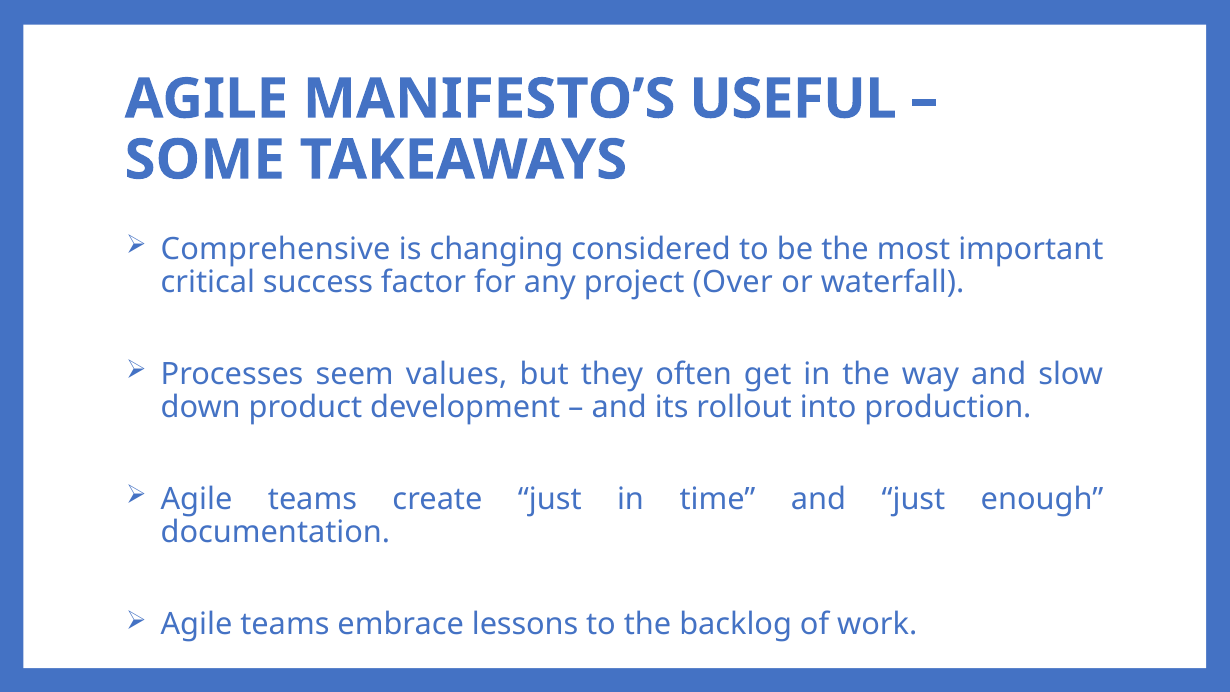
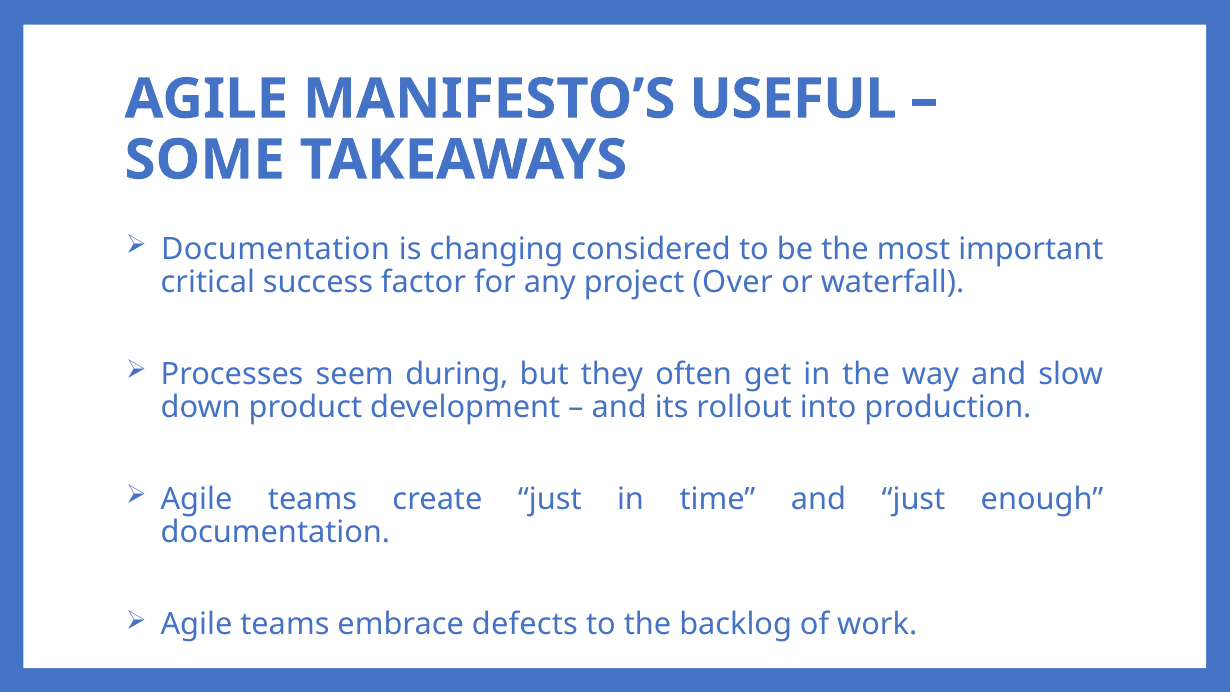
Comprehensive at (276, 249): Comprehensive -> Documentation
values: values -> during
lessons: lessons -> defects
